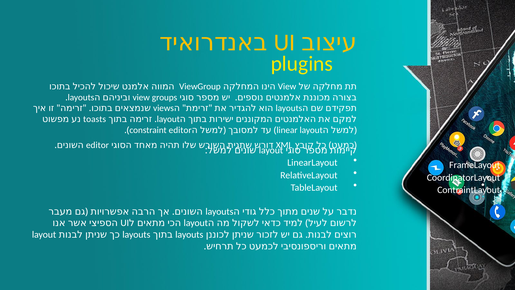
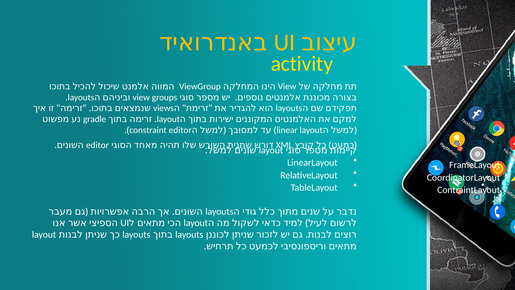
plugins: plugins -> activity
toasts: toasts -> gradle
